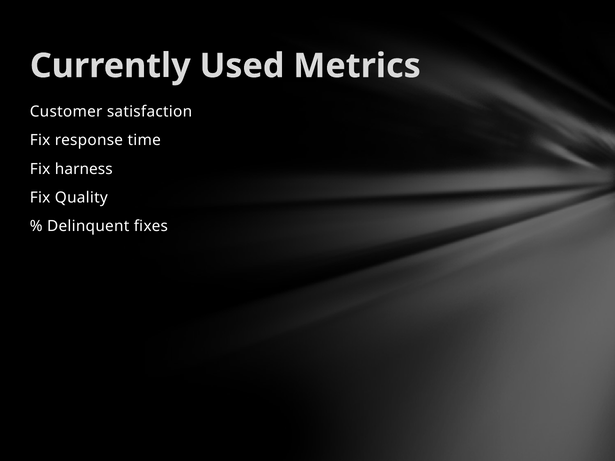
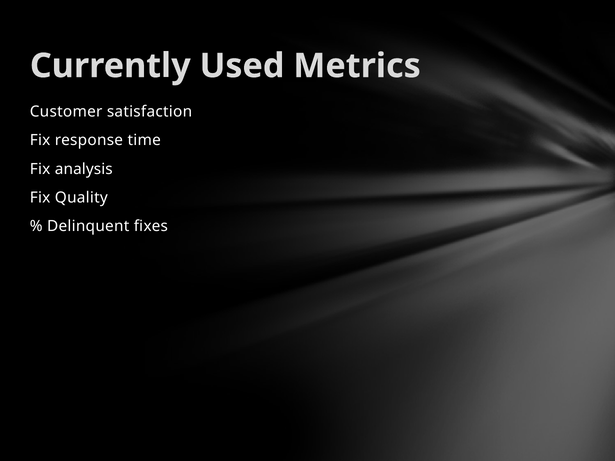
harness: harness -> analysis
